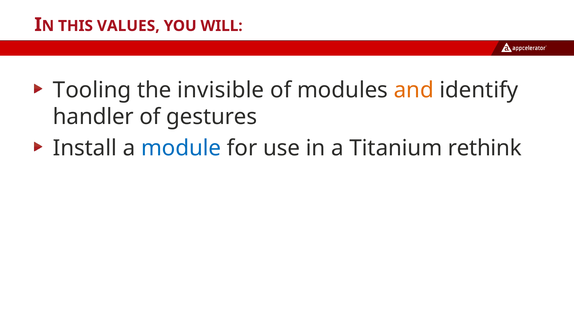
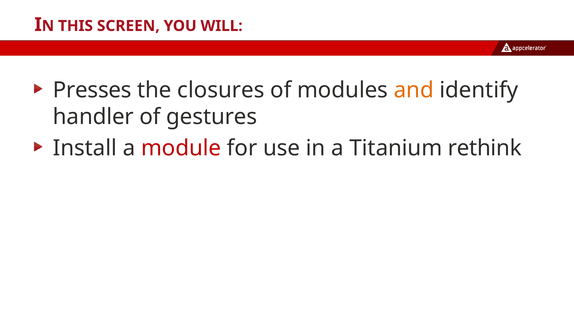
VALUES: VALUES -> SCREEN
Tooling: Tooling -> Presses
invisible: invisible -> closures
module colour: blue -> red
